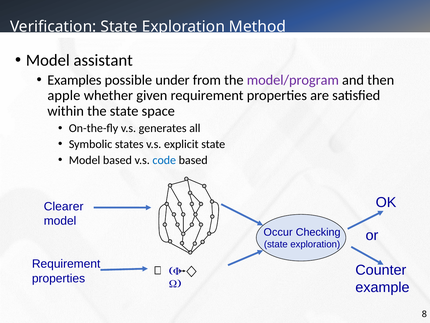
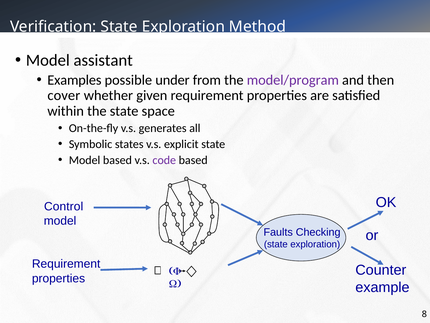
apple: apple -> cover
code colour: blue -> purple
Clearer: Clearer -> Control
Occur: Occur -> Faults
